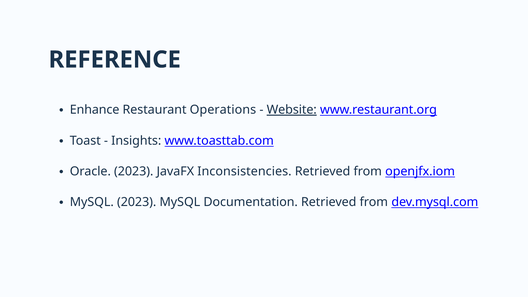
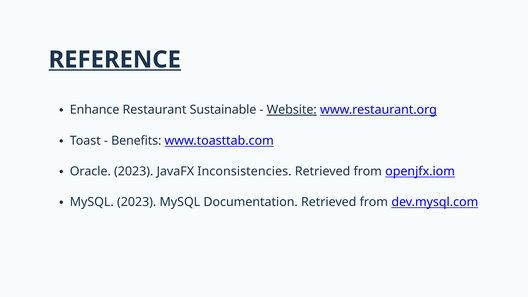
REFERENCE underline: none -> present
Operations: Operations -> Sustainable
Insights: Insights -> Benefits
